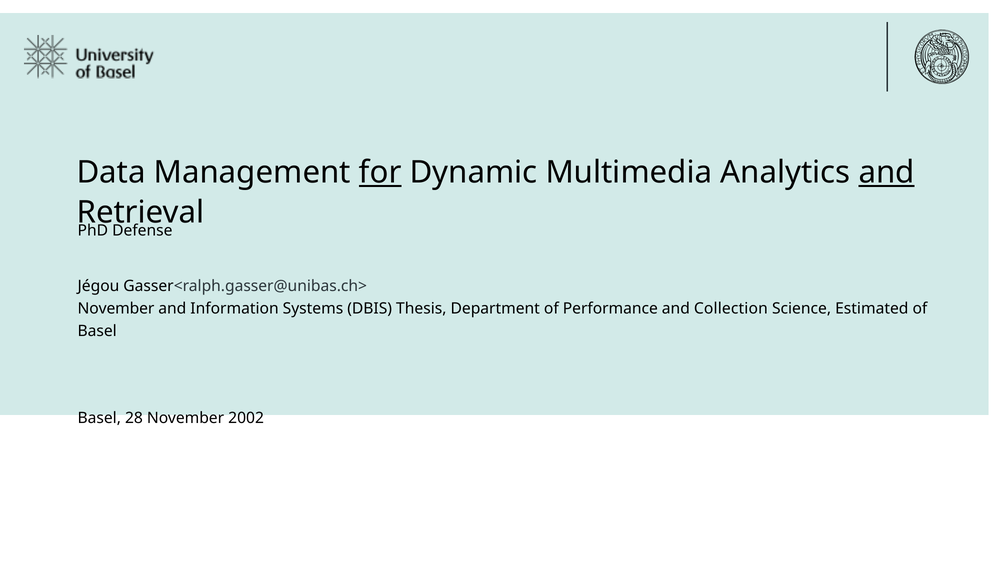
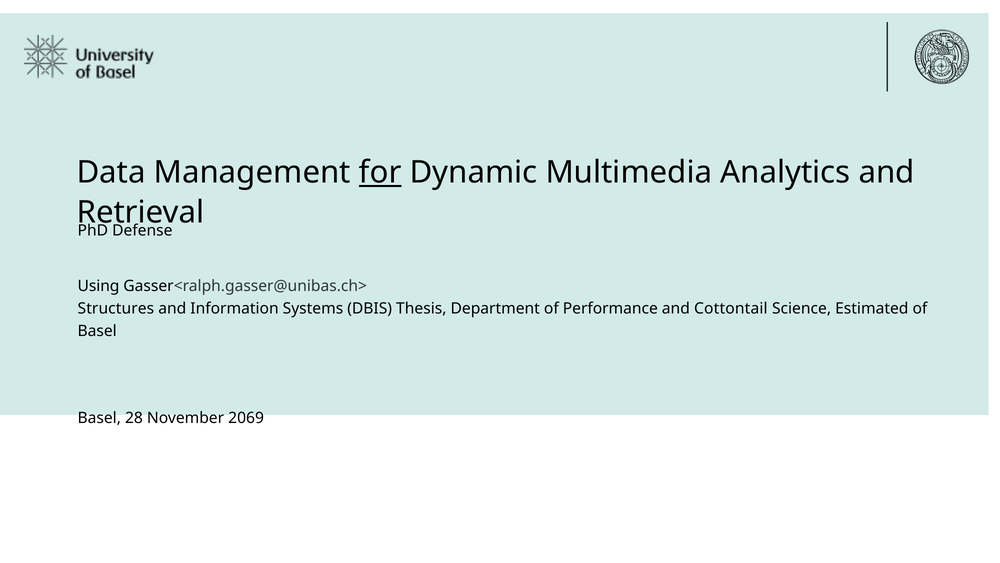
and at (887, 172) underline: present -> none
Jégou: Jégou -> Using
November at (116, 308): November -> Structures
Collection: Collection -> Cottontail
2002: 2002 -> 2069
